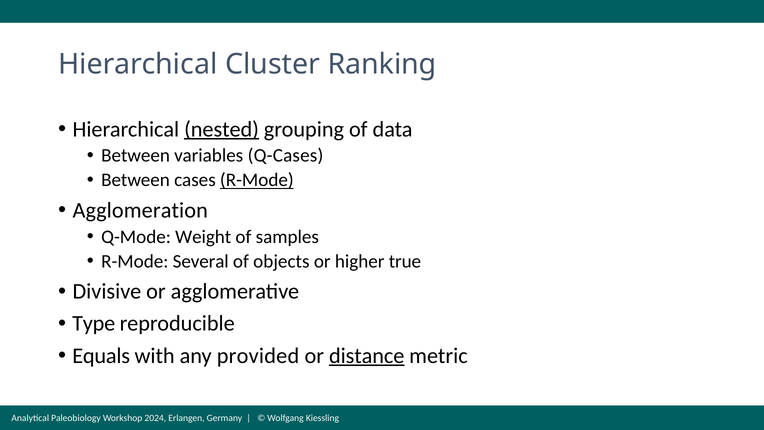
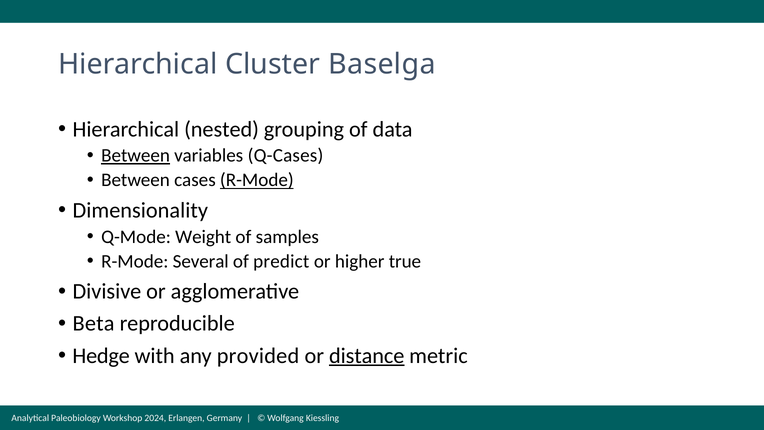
Ranking: Ranking -> Baselga
nested underline: present -> none
Between at (136, 155) underline: none -> present
Agglomeration: Agglomeration -> Dimensionality
objects: objects -> predict
Type: Type -> Beta
Equals: Equals -> Hedge
